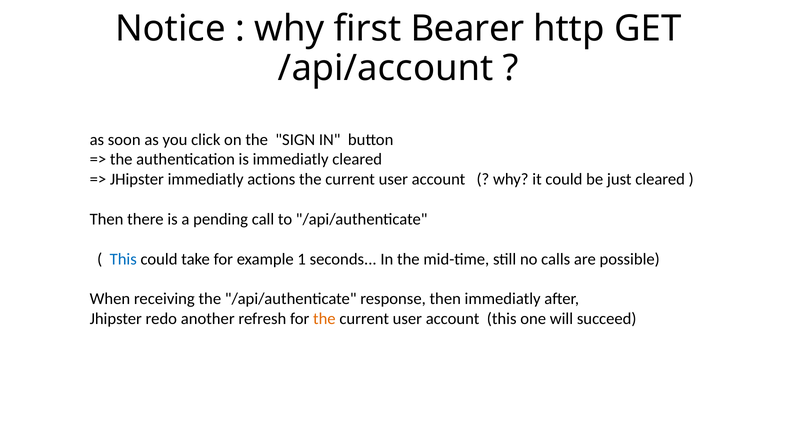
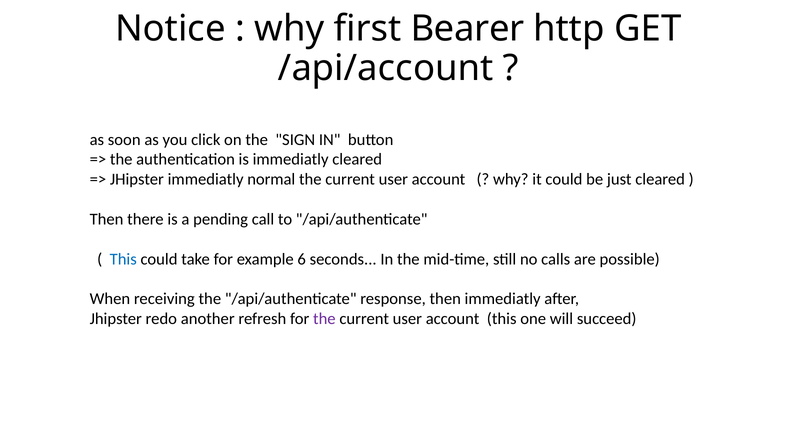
actions: actions -> normal
1: 1 -> 6
the at (324, 319) colour: orange -> purple
